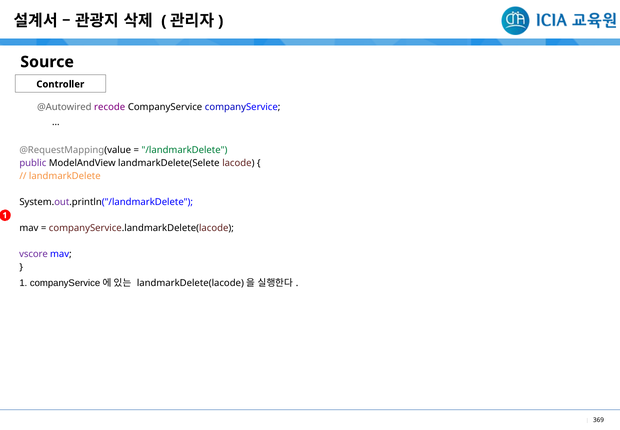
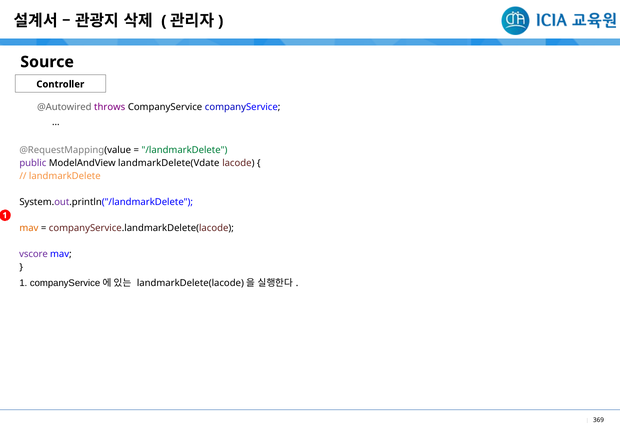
recode: recode -> throws
landmarkDelete(Selete: landmarkDelete(Selete -> landmarkDelete(Vdate
mav at (29, 228) colour: black -> orange
